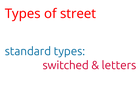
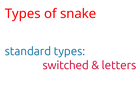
street: street -> snake
